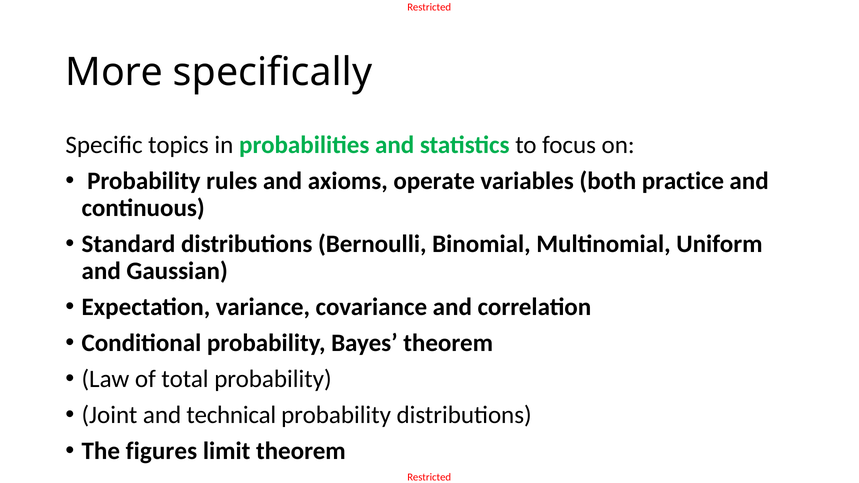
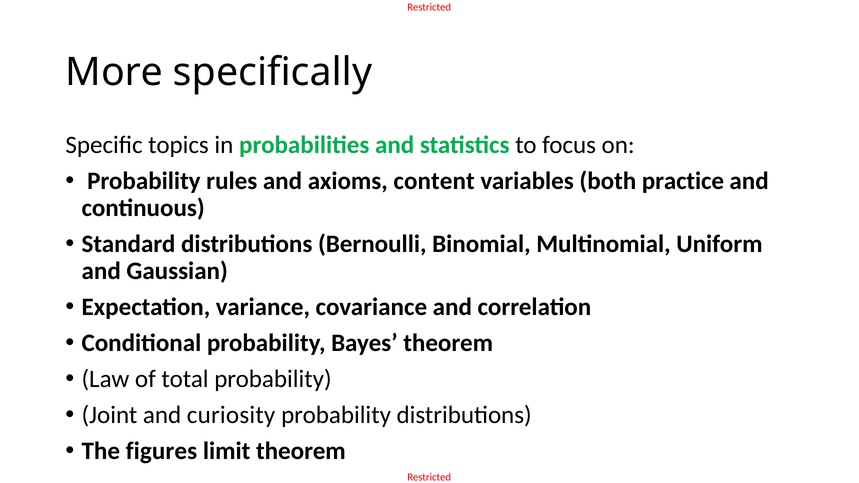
operate: operate -> content
technical: technical -> curiosity
